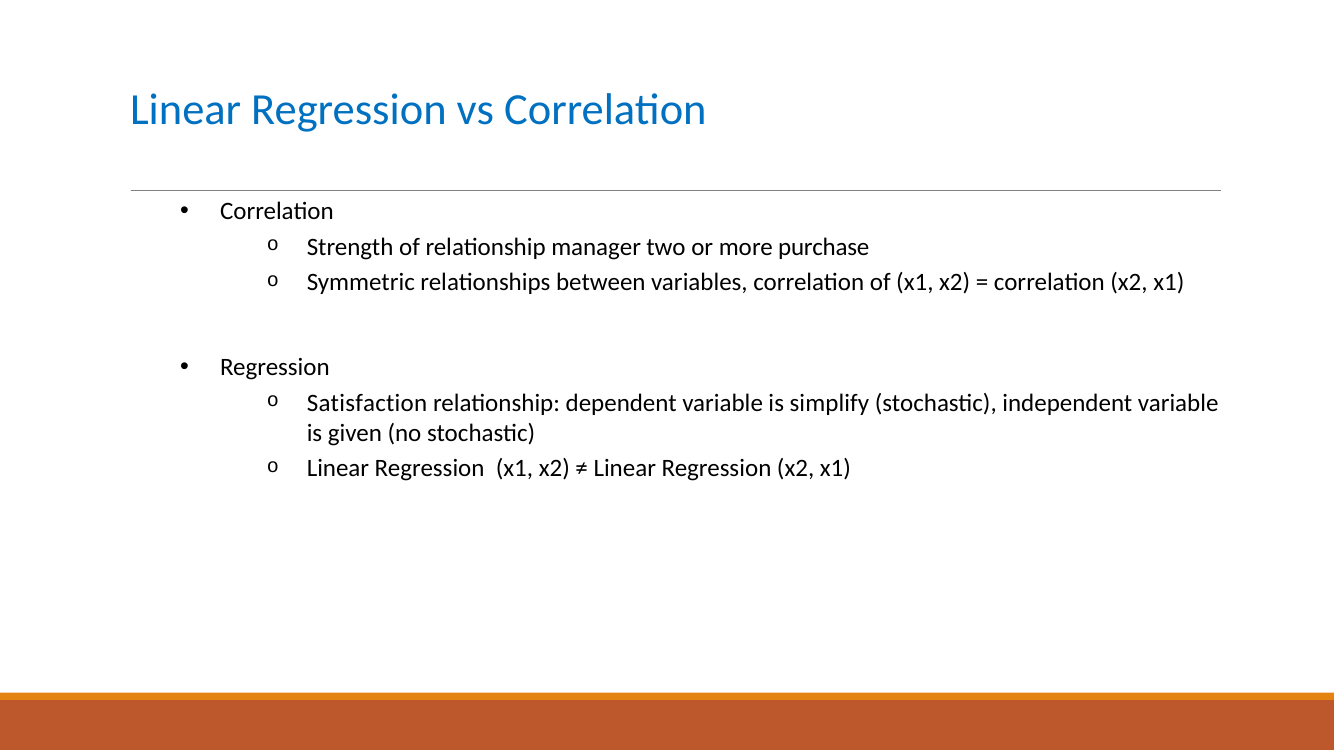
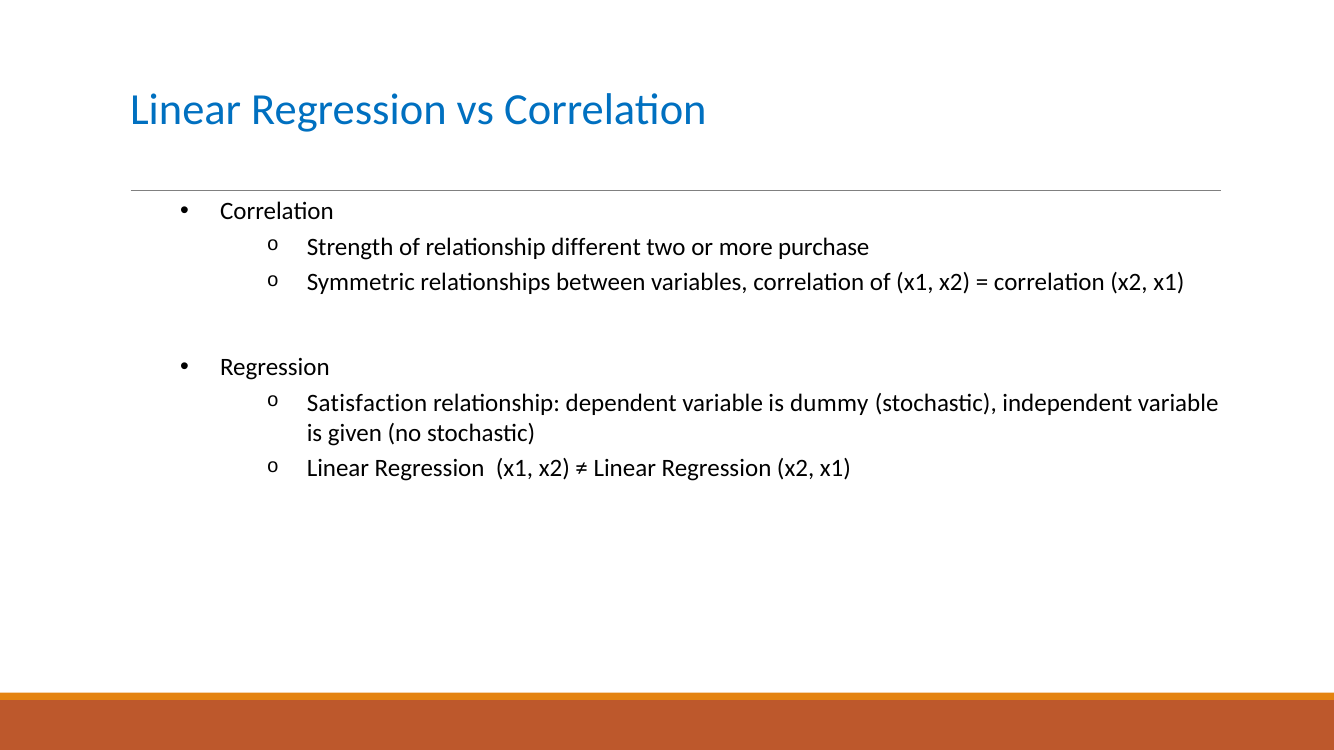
manager: manager -> different
simplify: simplify -> dummy
